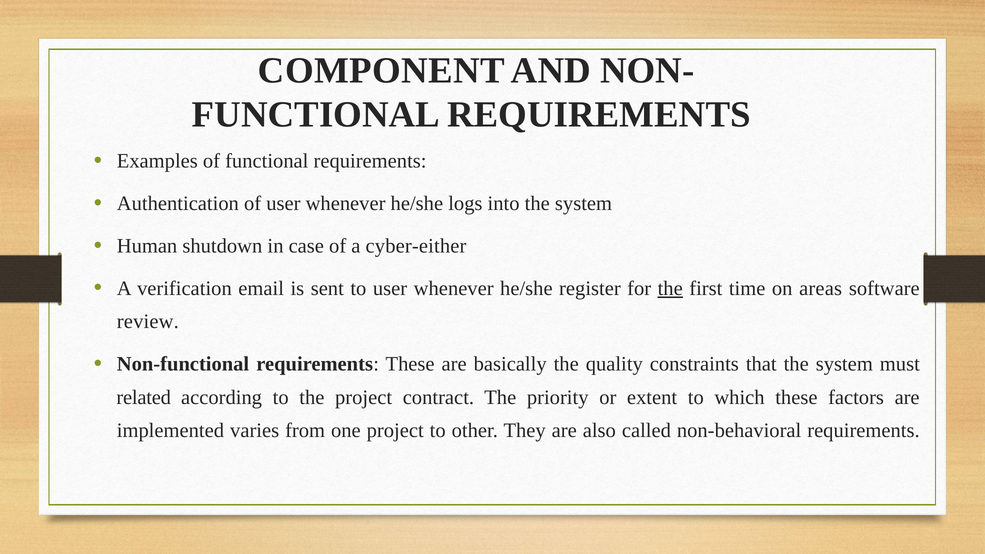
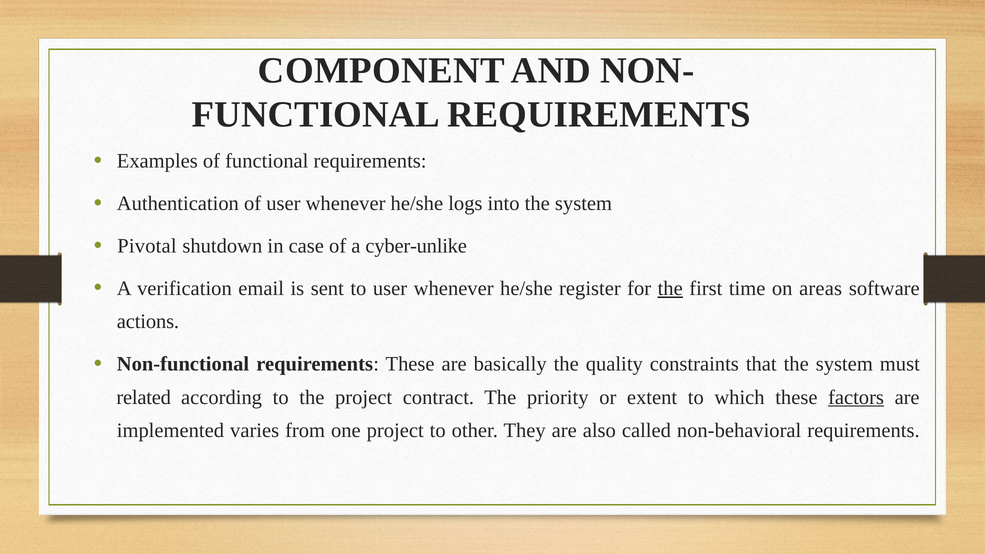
Human: Human -> Pivotal
cyber-either: cyber-either -> cyber-unlike
review: review -> actions
factors underline: none -> present
